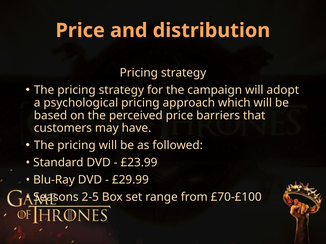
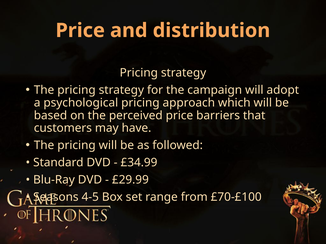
£23.99: £23.99 -> £34.99
2-5: 2-5 -> 4-5
